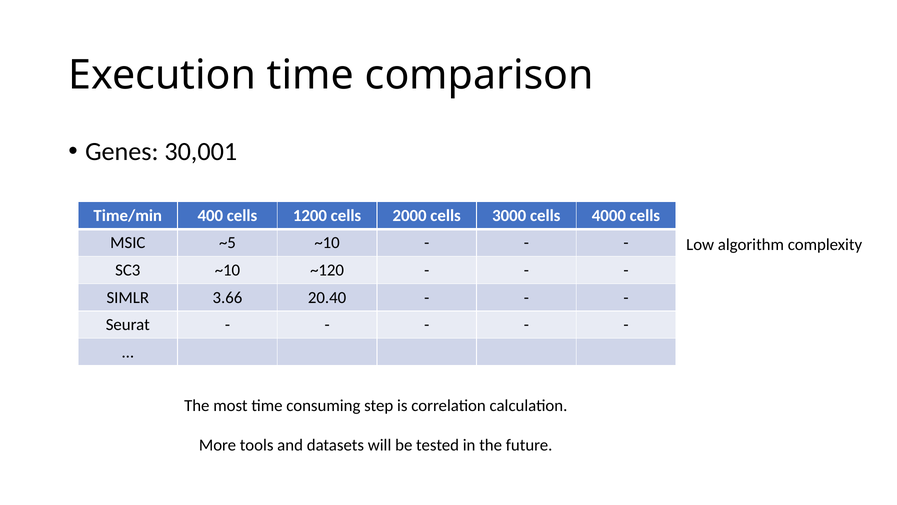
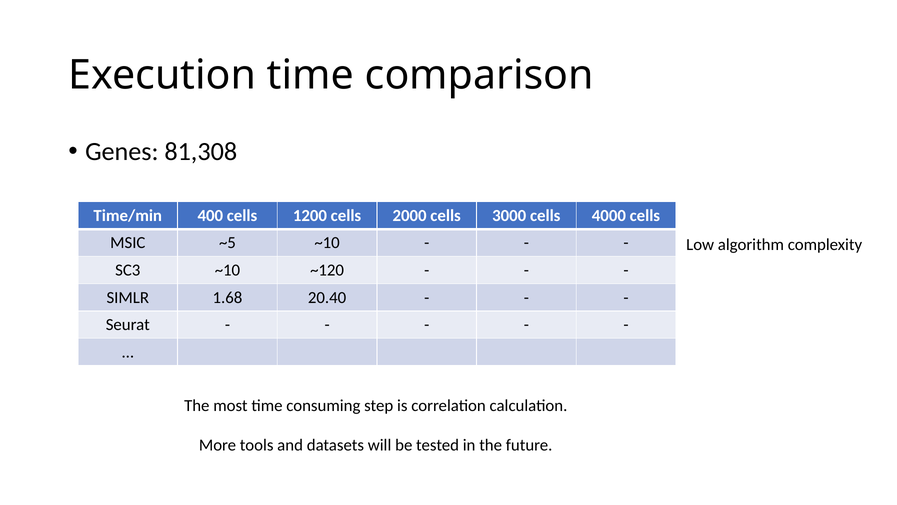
30,001: 30,001 -> 81,308
3.66: 3.66 -> 1.68
